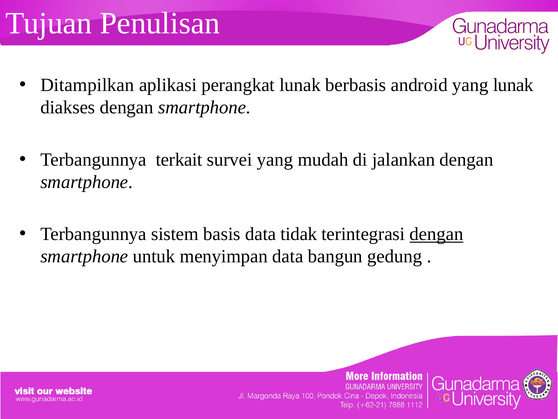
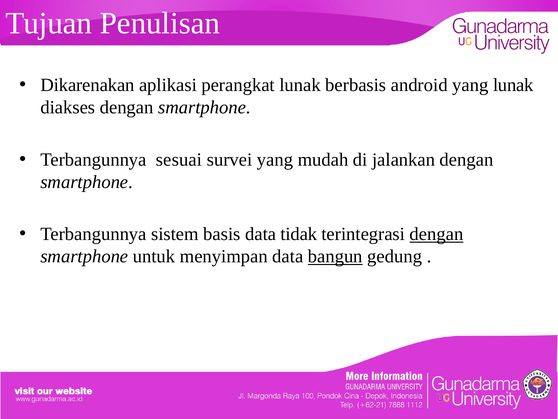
Ditampilkan: Ditampilkan -> Dikarenakan
terkait: terkait -> sesuai
bangun underline: none -> present
